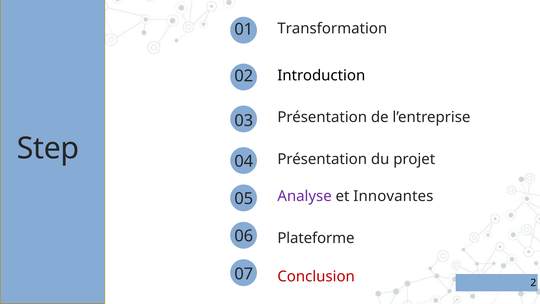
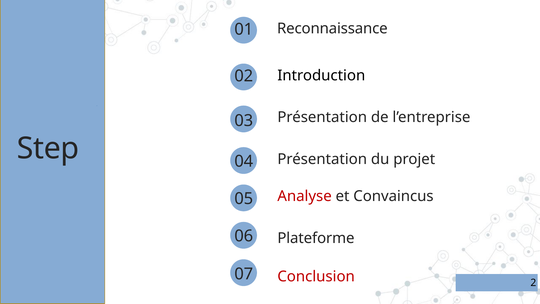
Transformation: Transformation -> Reconnaissance
Analyse colour: purple -> red
Innovantes: Innovantes -> Convaincus
